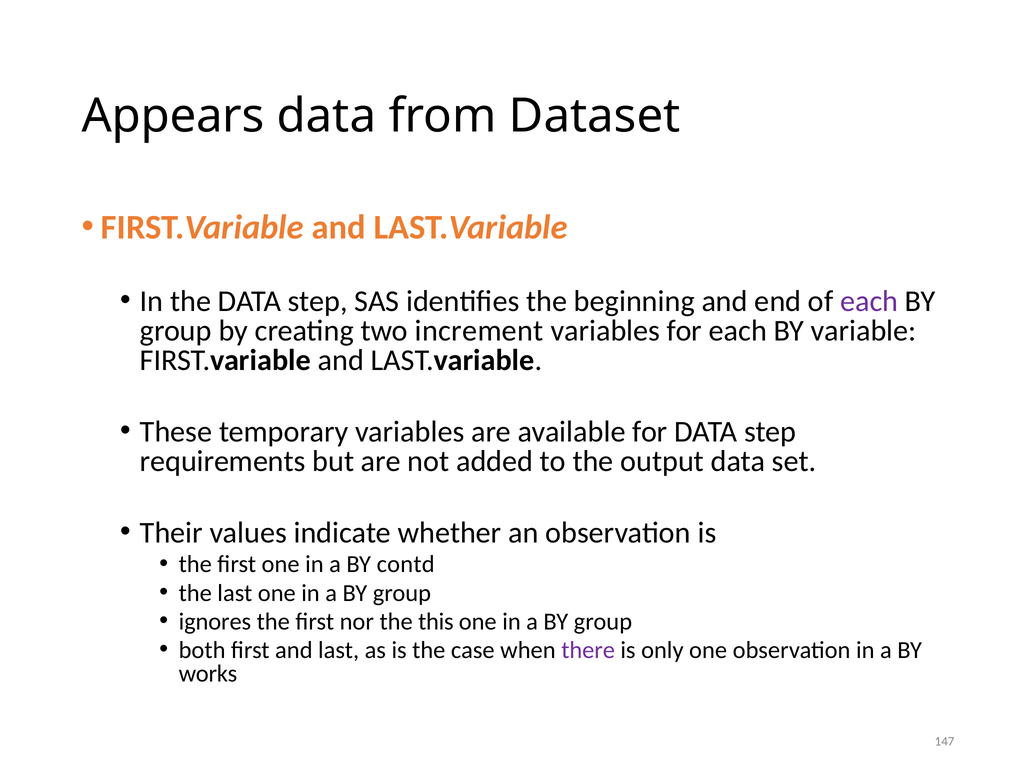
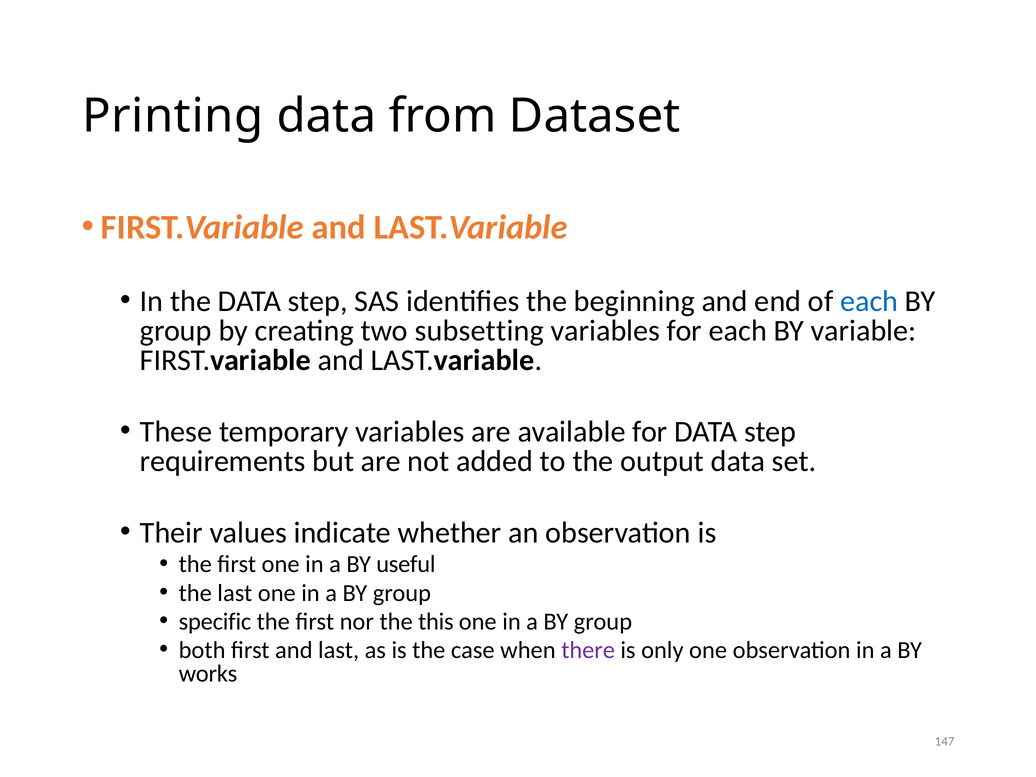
Appears: Appears -> Printing
each at (869, 301) colour: purple -> blue
increment: increment -> subsetting
contd: contd -> useful
ignores: ignores -> specific
